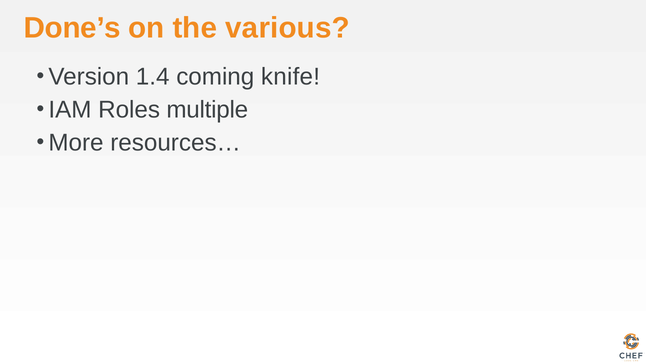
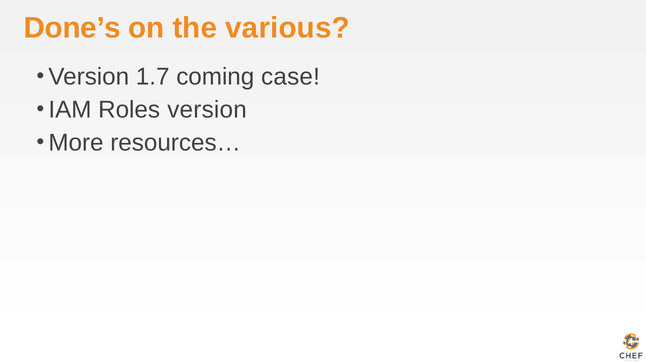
1.4: 1.4 -> 1.7
knife: knife -> case
Roles multiple: multiple -> version
